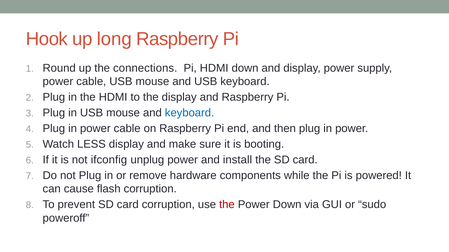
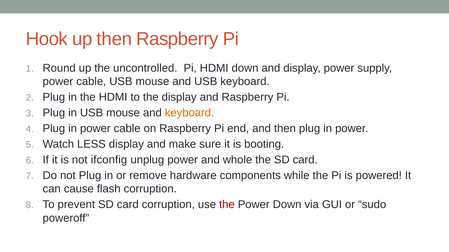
up long: long -> then
connections: connections -> uncontrolled
keyboard at (190, 113) colour: blue -> orange
install: install -> whole
